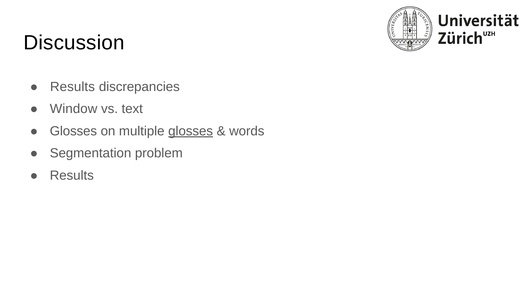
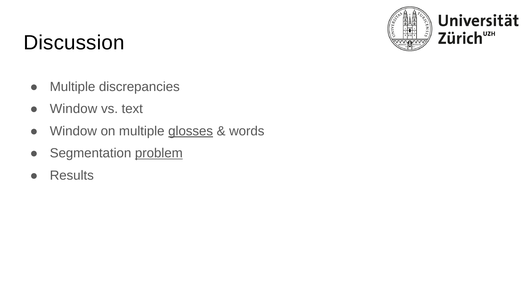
Results at (72, 87): Results -> Multiple
Glosses at (73, 131): Glosses -> Window
problem underline: none -> present
